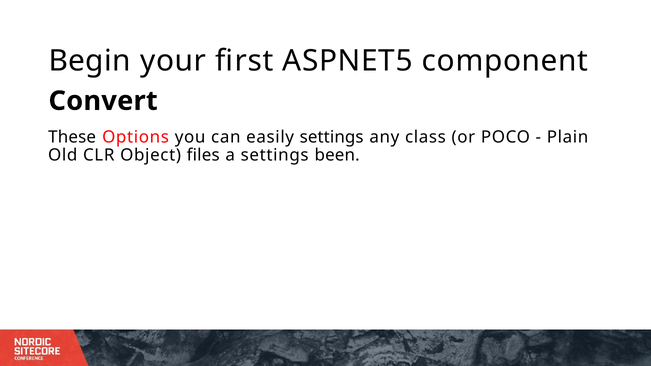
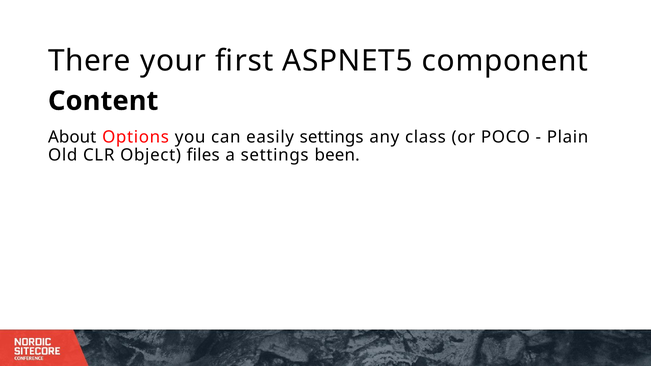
Begin: Begin -> There
Convert: Convert -> Content
These: These -> About
